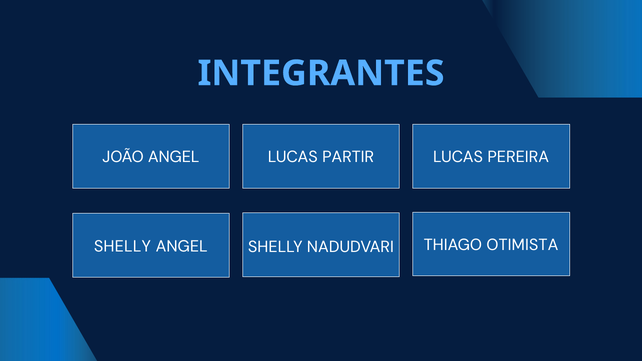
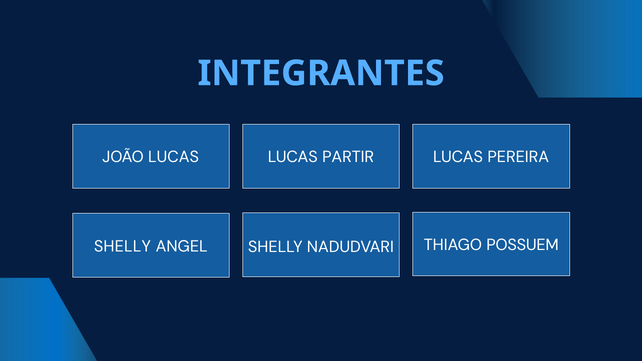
JOÃO ANGEL: ANGEL -> LUCAS
OTIMISTA: OTIMISTA -> POSSUEM
